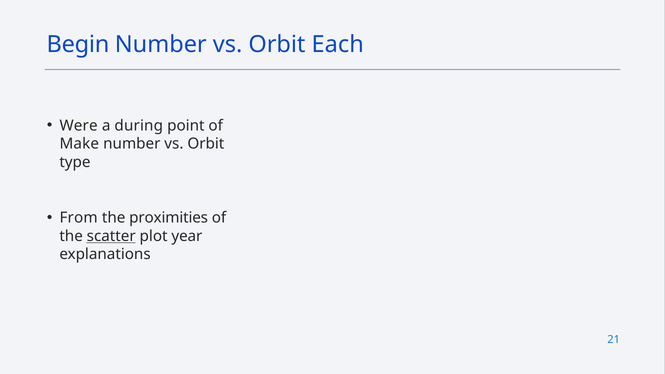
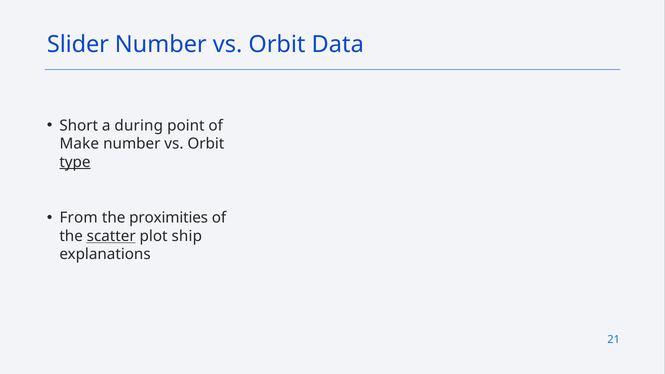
Begin: Begin -> Slider
Each: Each -> Data
Were: Were -> Short
type underline: none -> present
year: year -> ship
